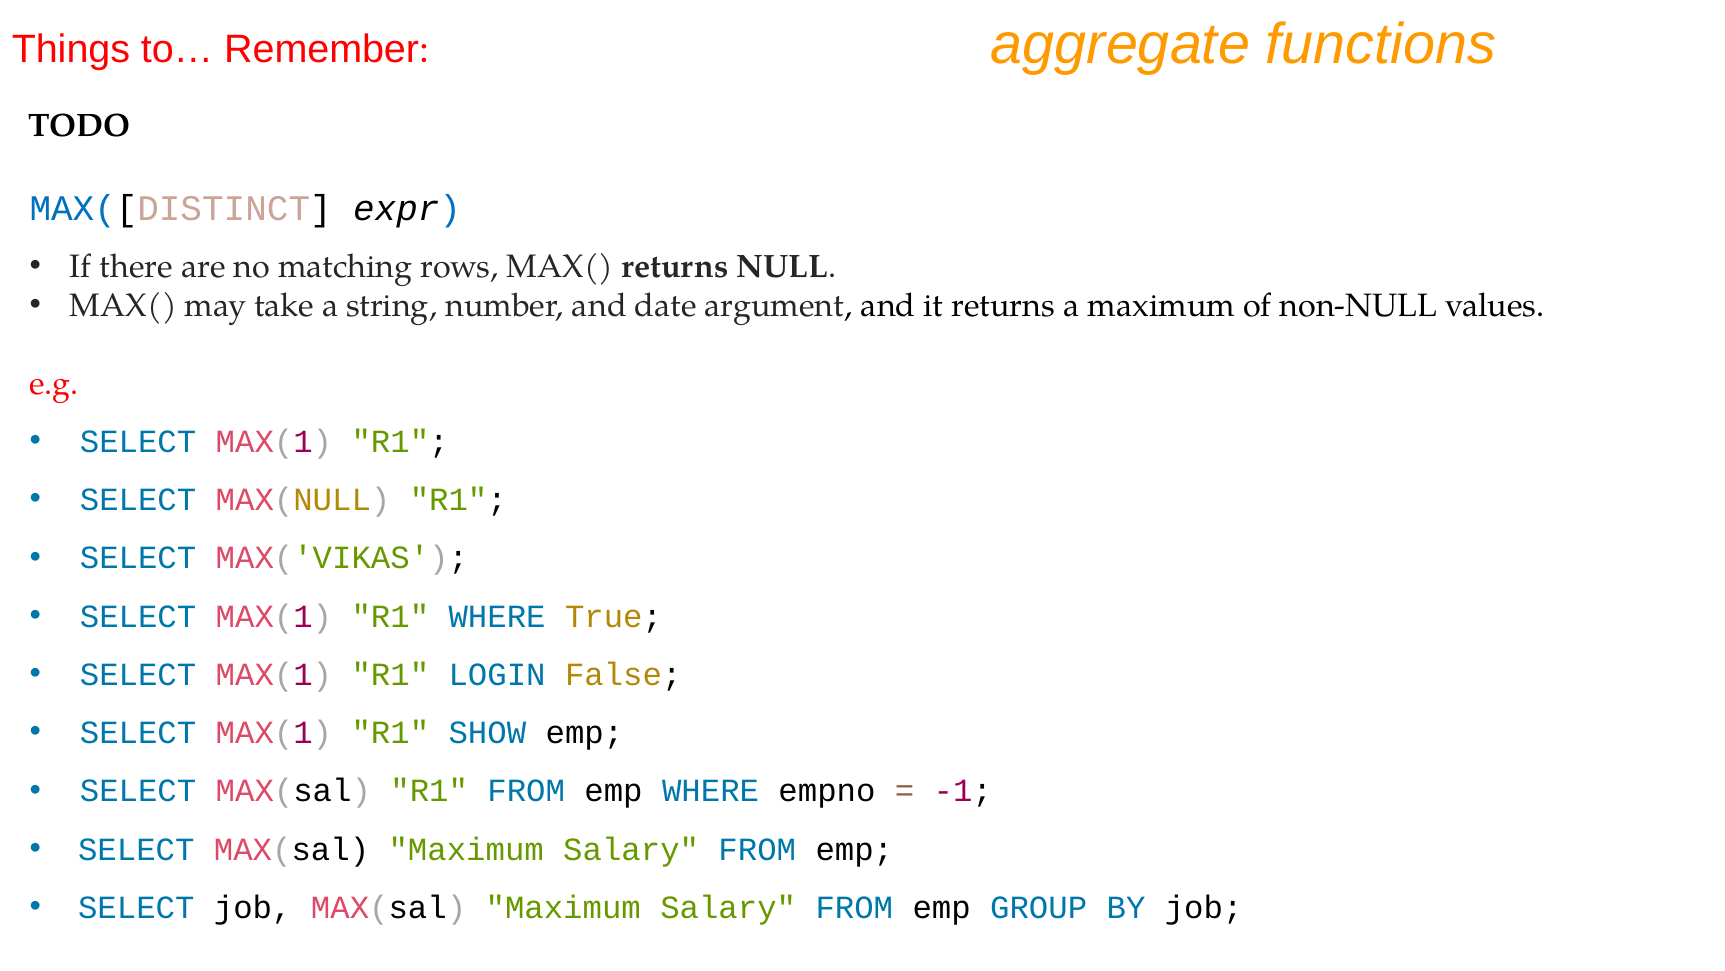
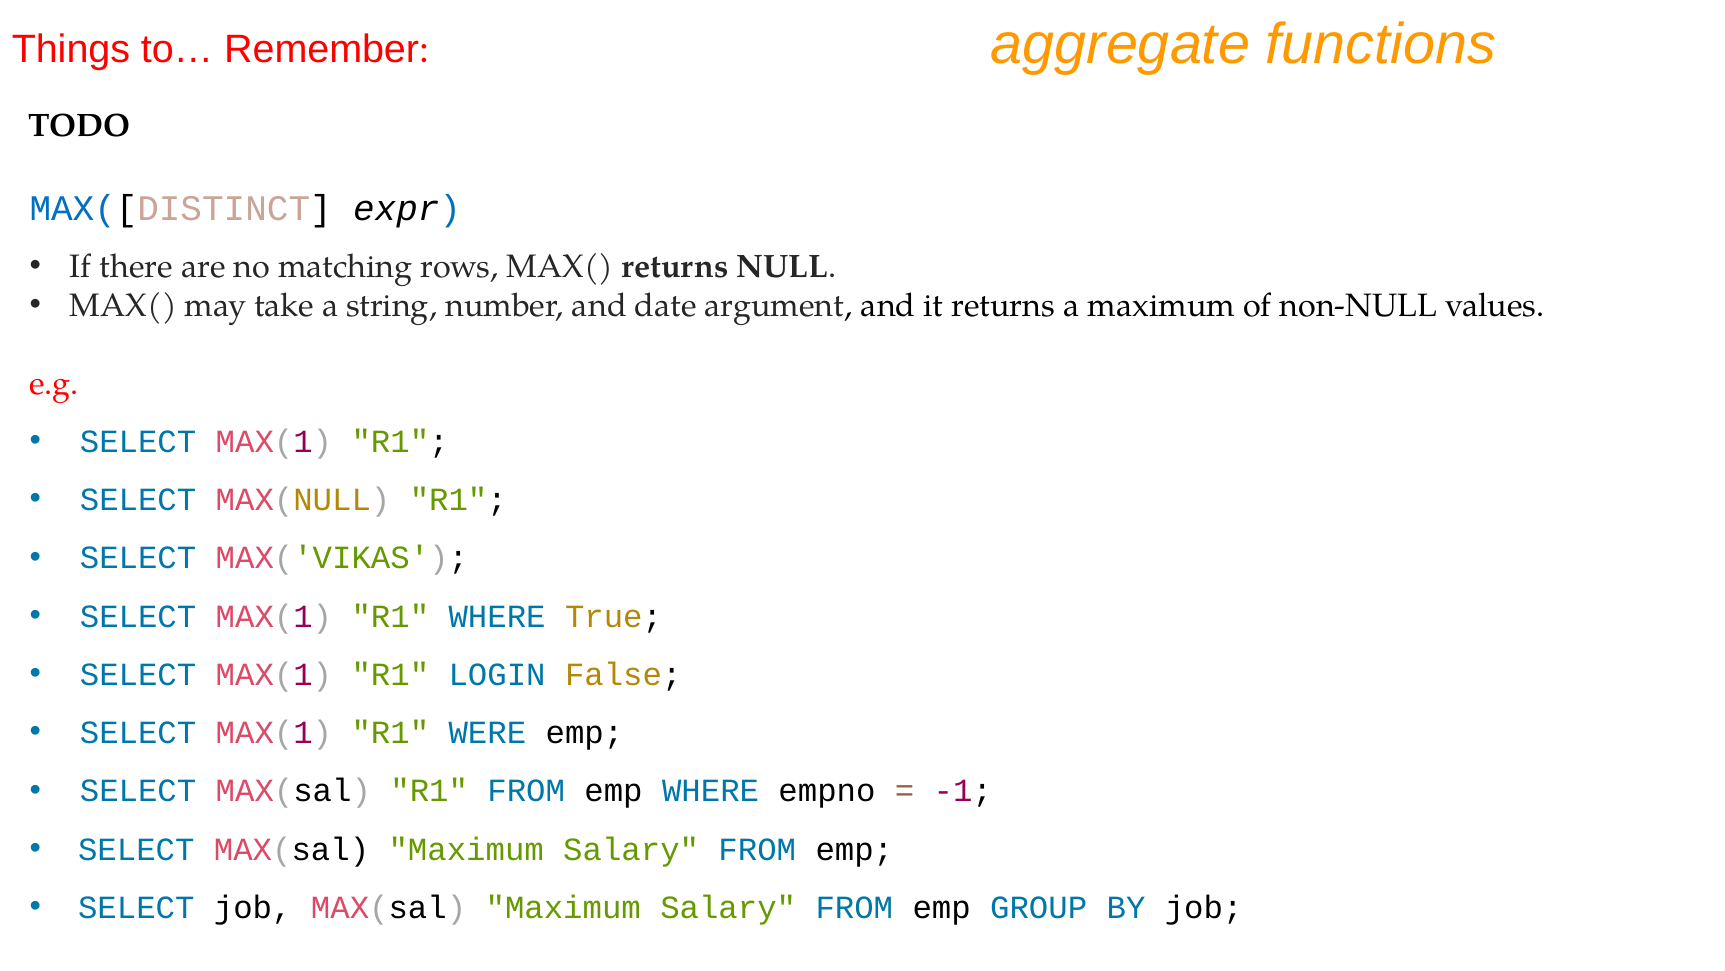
SHOW: SHOW -> WERE
